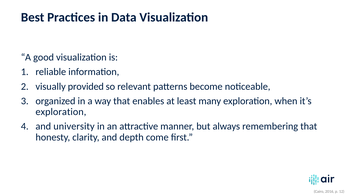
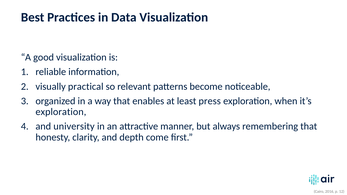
provided: provided -> practical
many: many -> press
